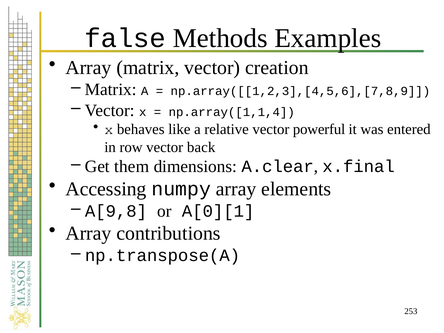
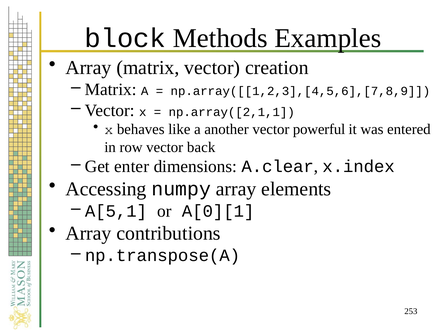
false: false -> block
np.array([1,1,4: np.array([1,1,4 -> np.array([2,1,1
relative: relative -> another
them: them -> enter
x.final: x.final -> x.index
A[9,8: A[9,8 -> A[5,1
